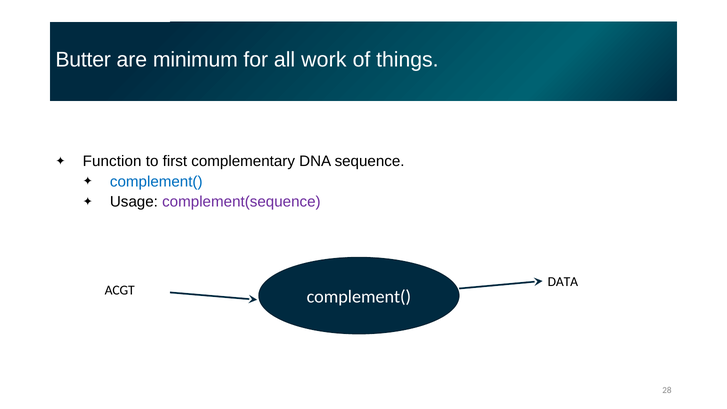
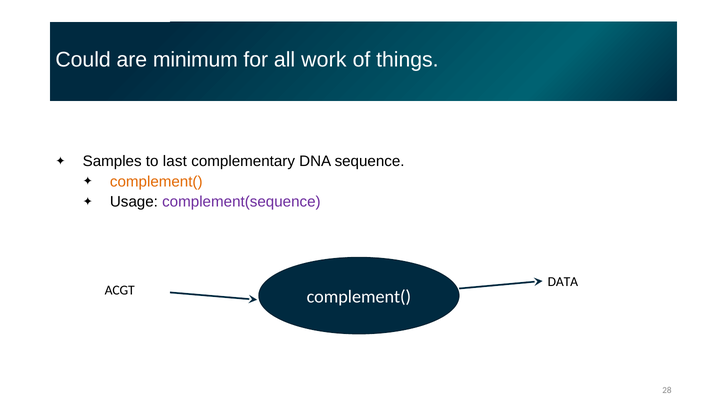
Butter: Butter -> Could
Function: Function -> Samples
first: first -> last
complement( at (156, 182) colour: blue -> orange
